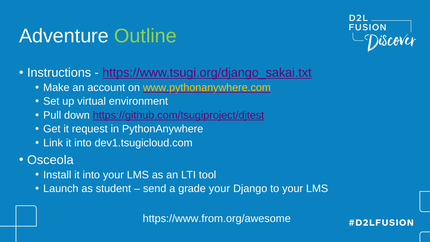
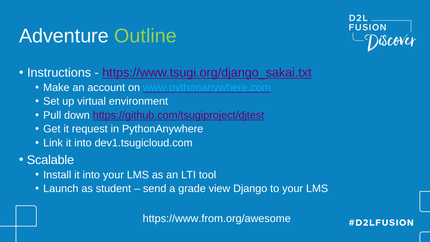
www.pythonanywhere.com colour: yellow -> light blue
Osceola: Osceola -> Scalable
grade your: your -> view
